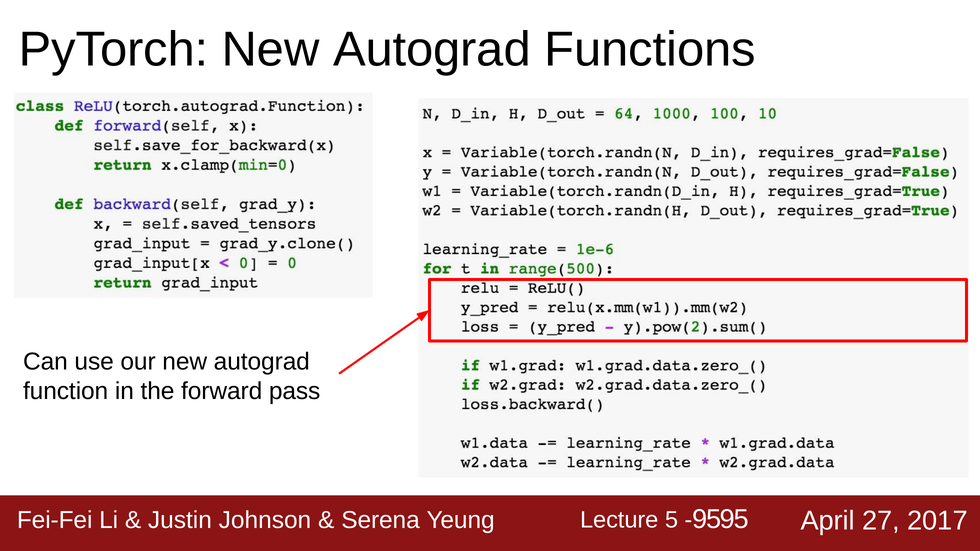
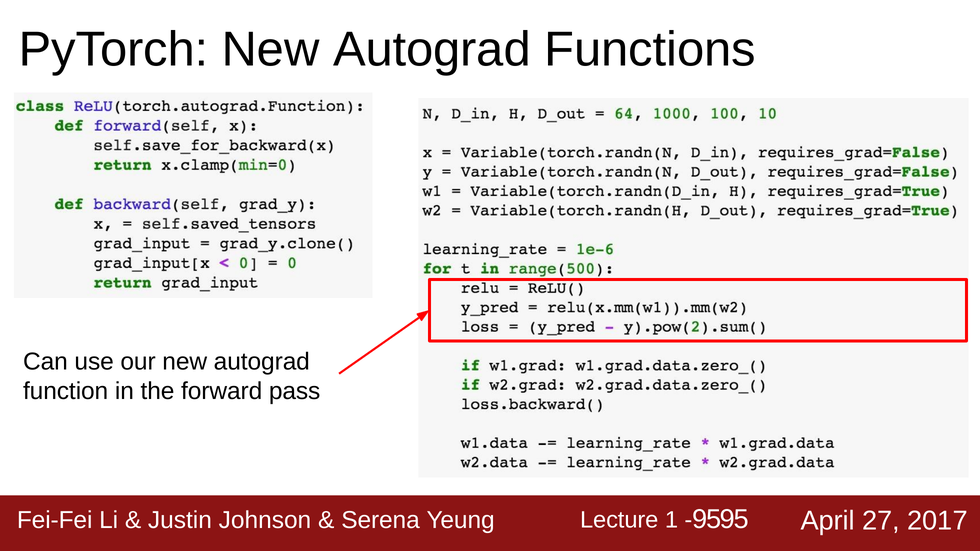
5: 5 -> 1
